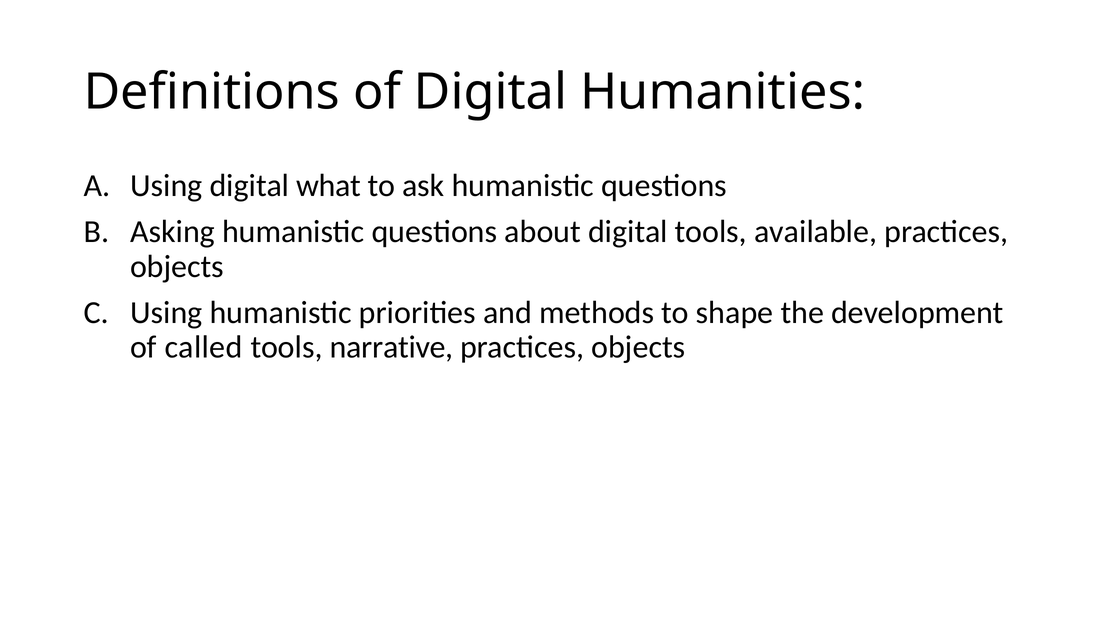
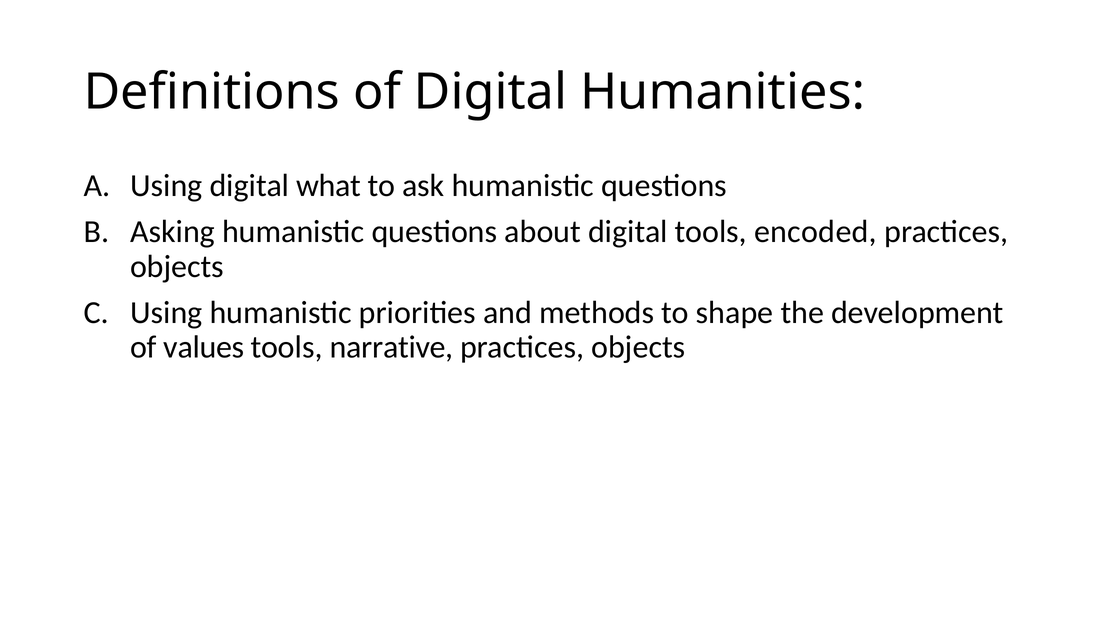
available: available -> encoded
called: called -> values
